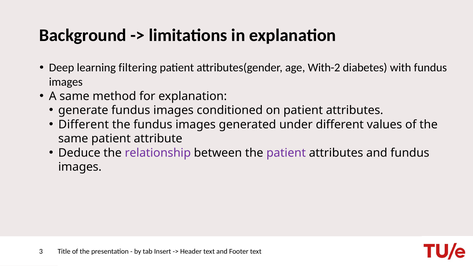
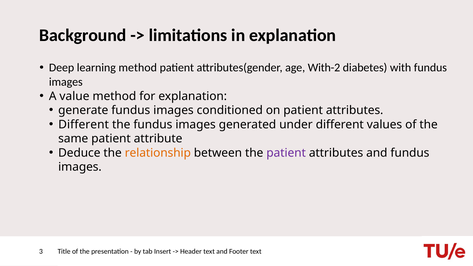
learning filtering: filtering -> method
A same: same -> value
relationship colour: purple -> orange
